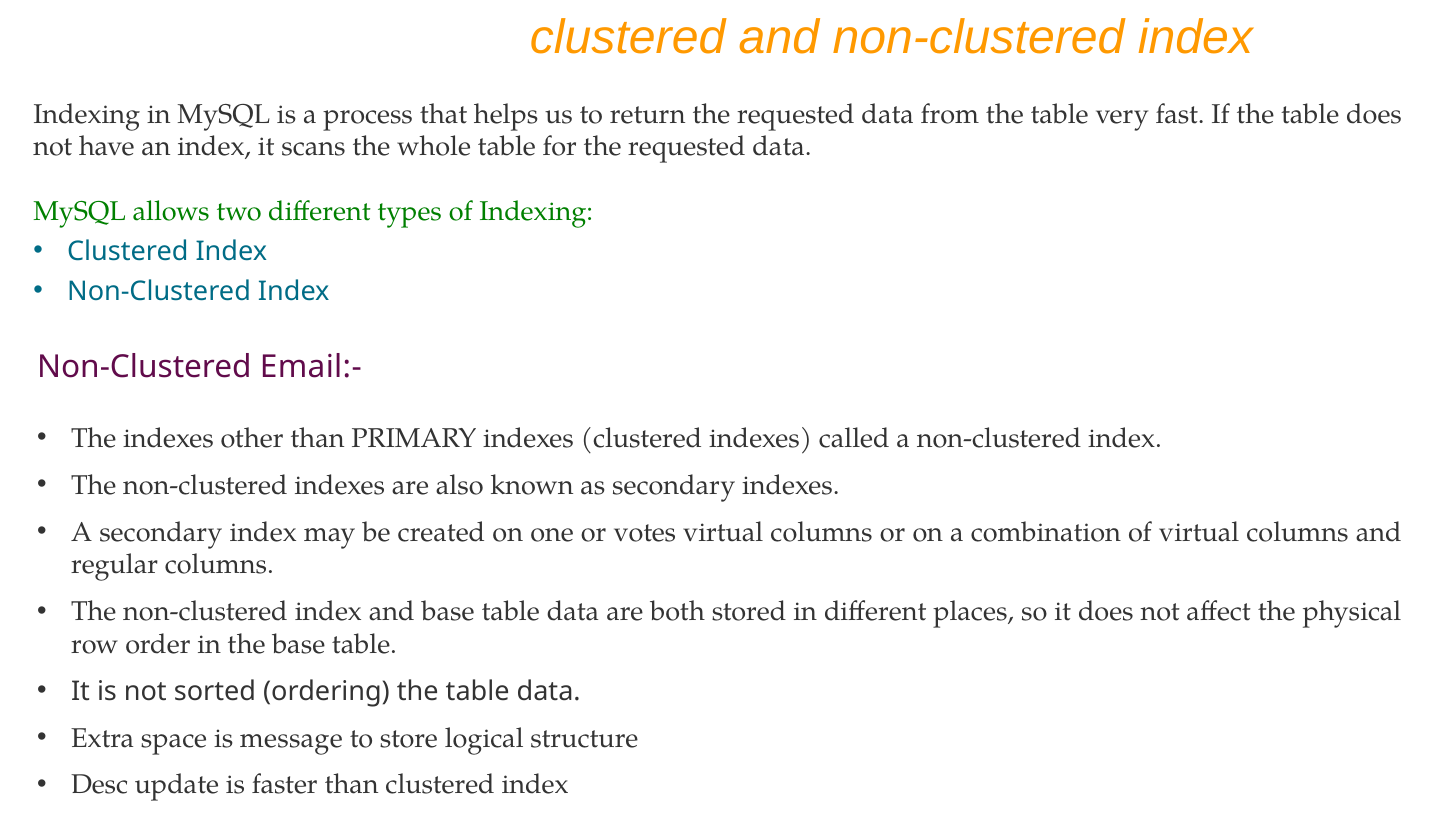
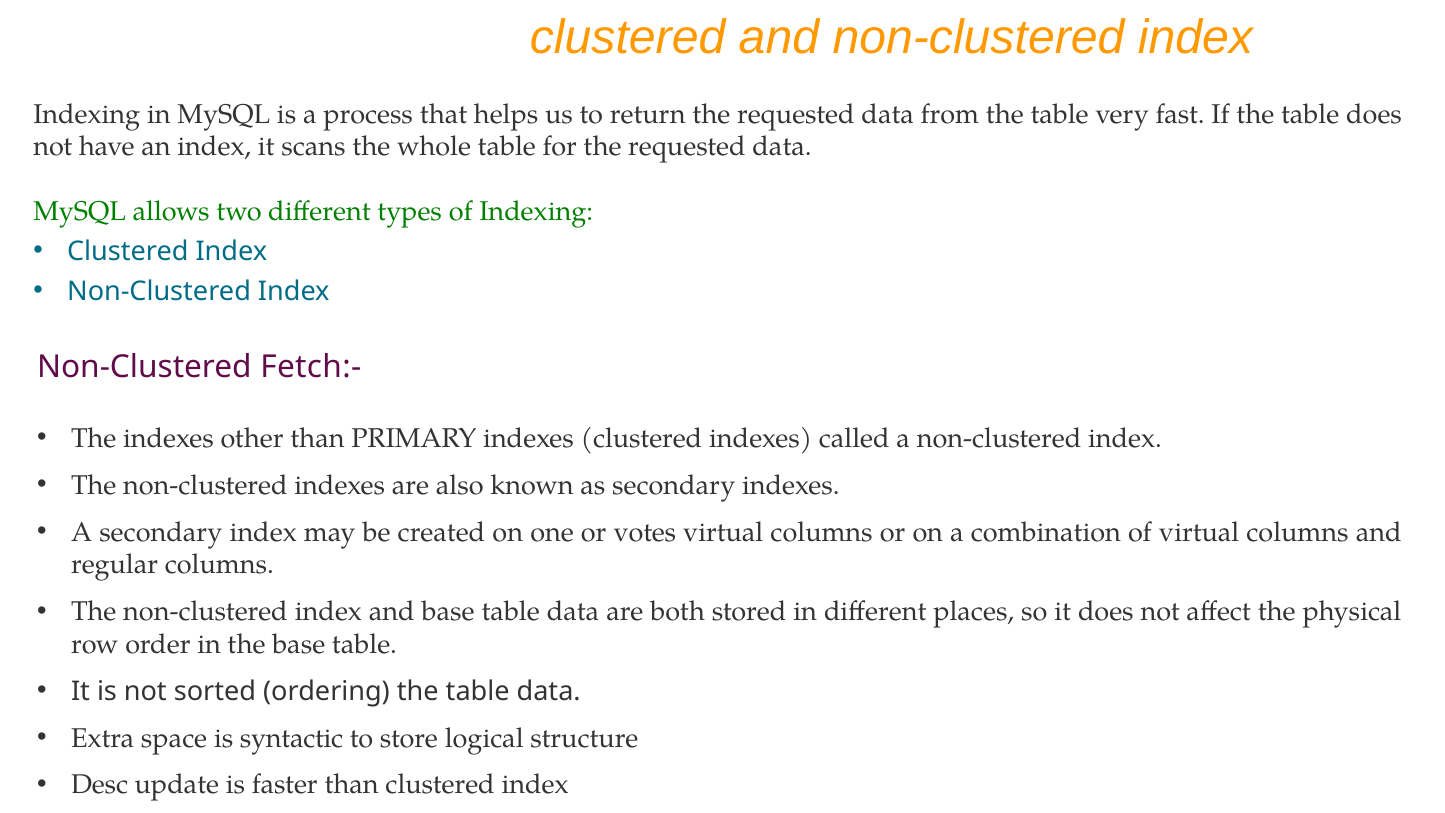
Email:-: Email:- -> Fetch:-
message: message -> syntactic
